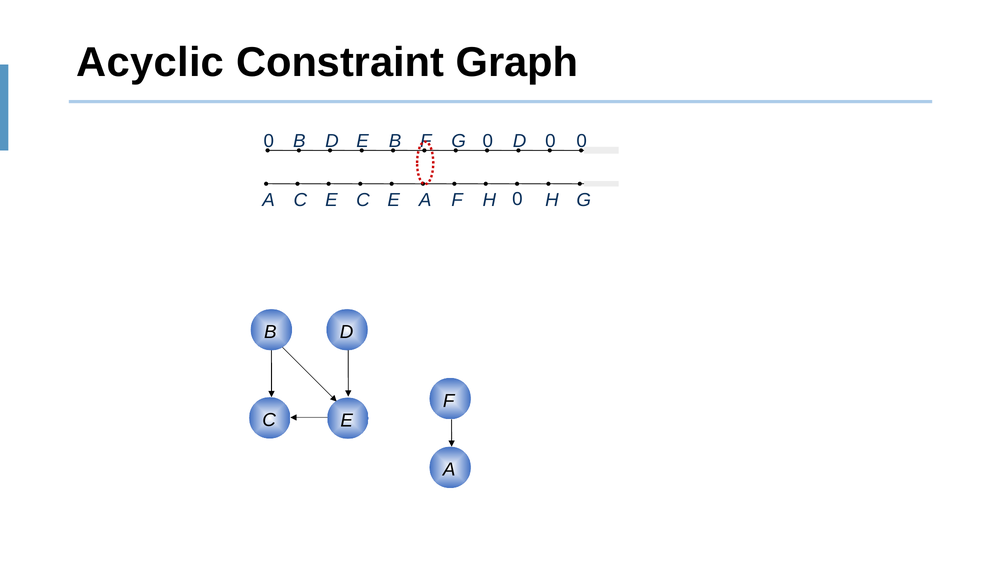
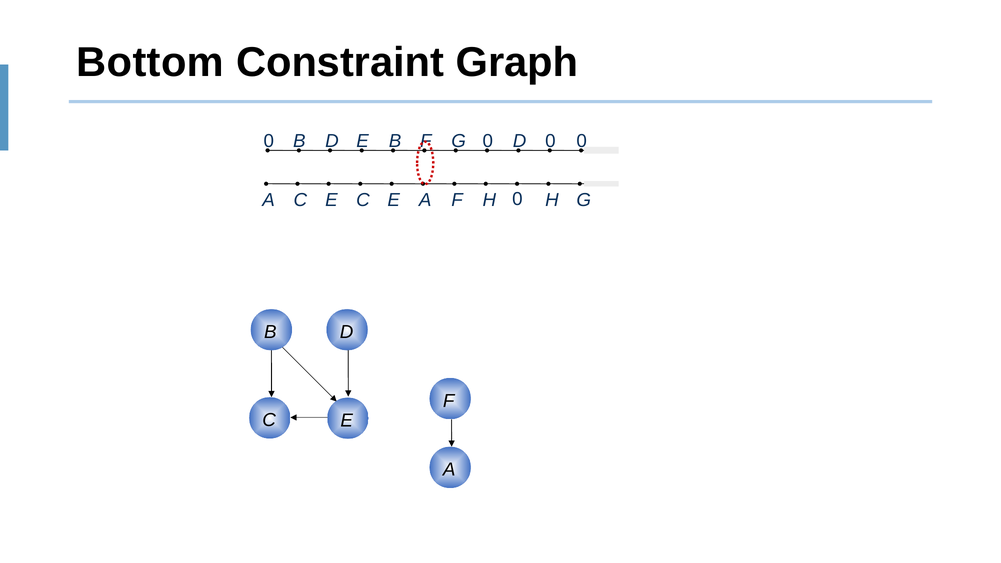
Acyclic: Acyclic -> Bottom
